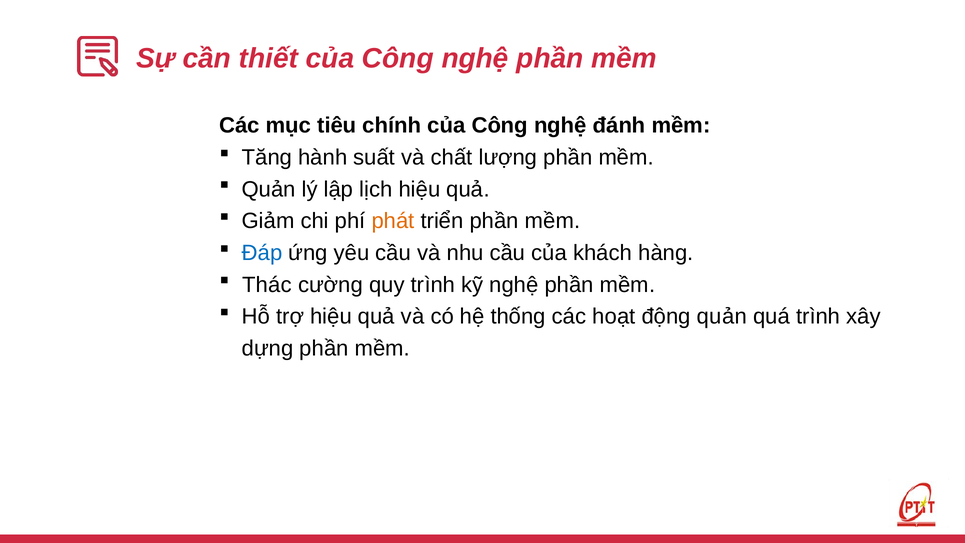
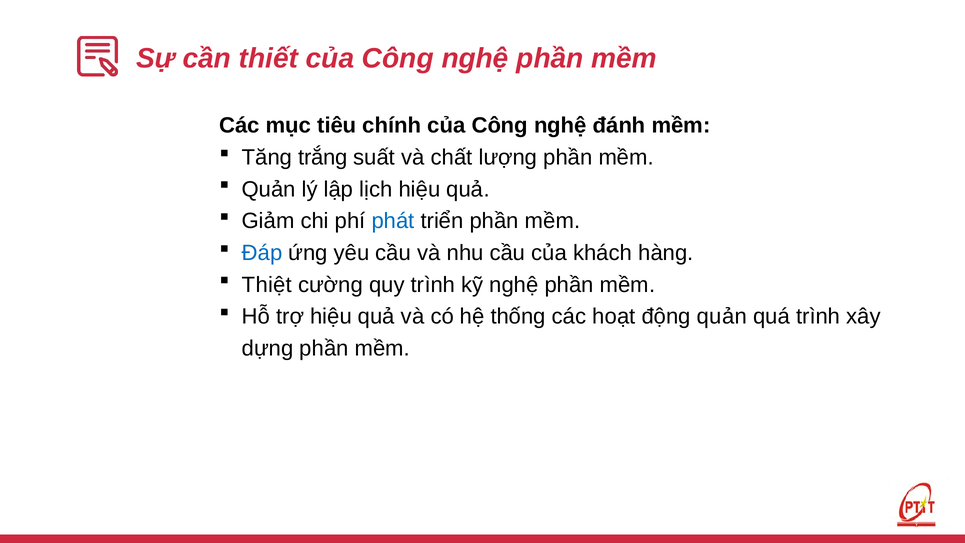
hành: hành -> trắng
phát colour: orange -> blue
Thác: Thác -> Thiệt
